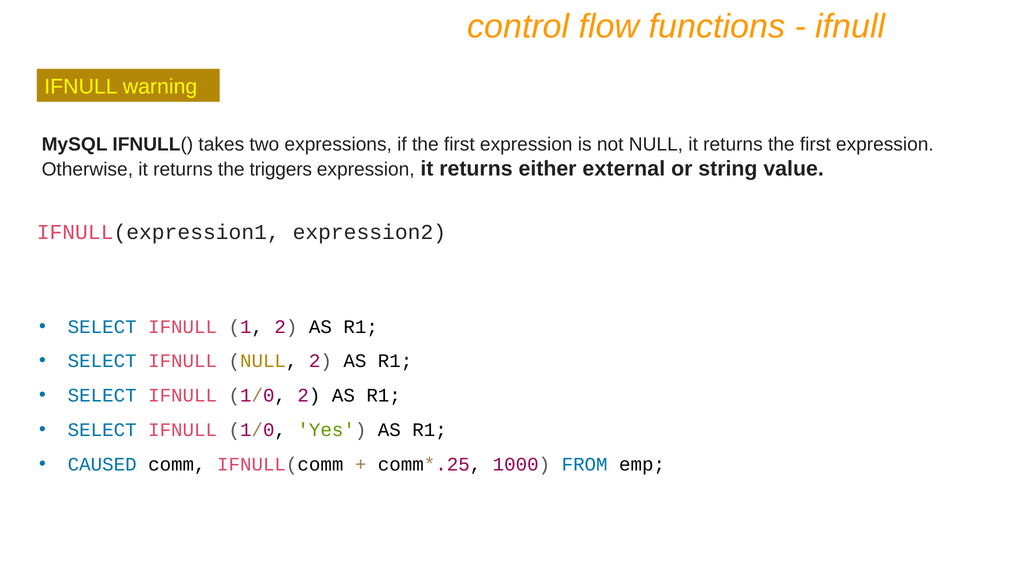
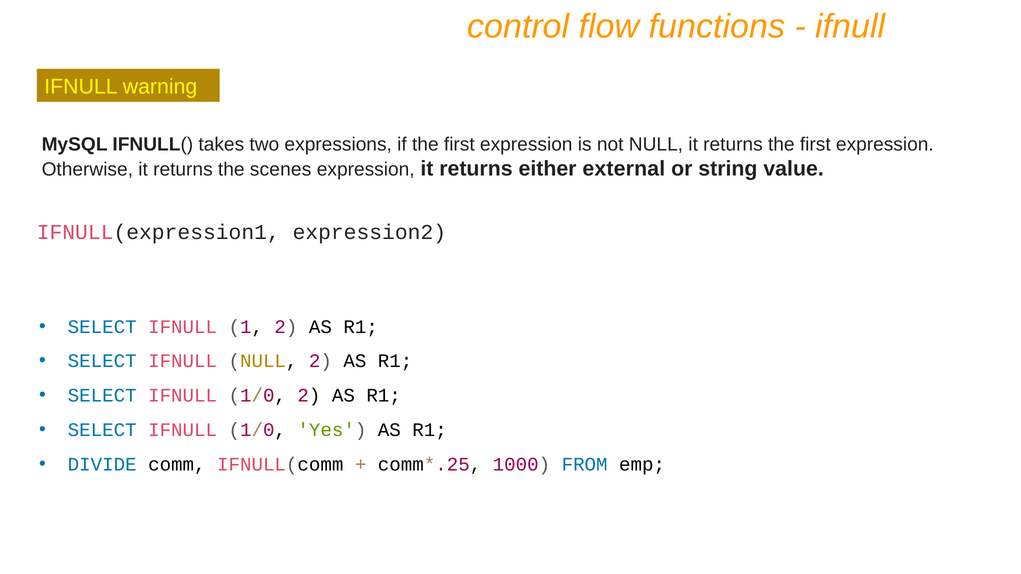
triggers: triggers -> scenes
CAUSED: CAUSED -> DIVIDE
